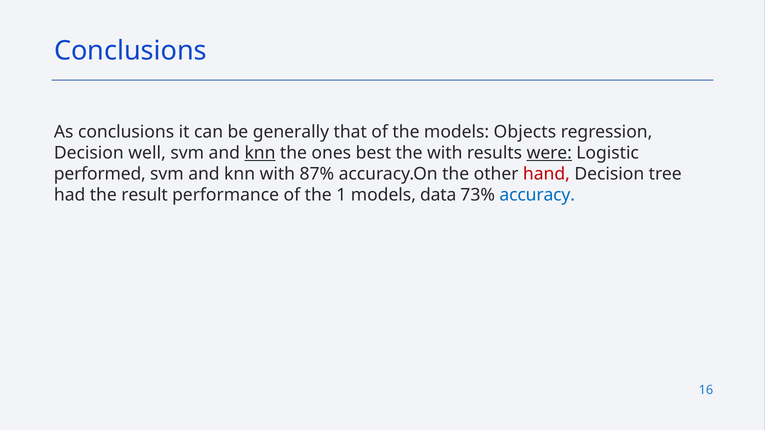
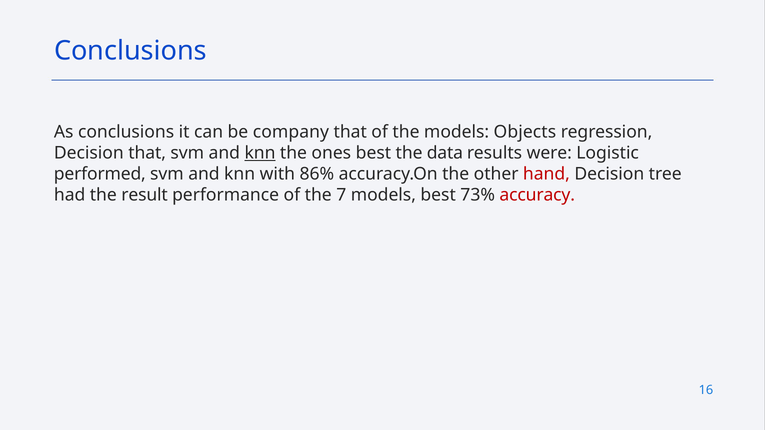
generally: generally -> company
Decision well: well -> that
the with: with -> data
were underline: present -> none
87%: 87% -> 86%
1: 1 -> 7
models data: data -> best
accuracy colour: blue -> red
